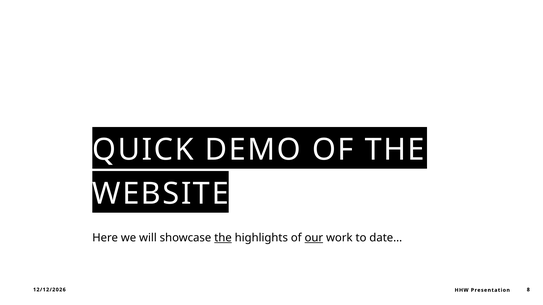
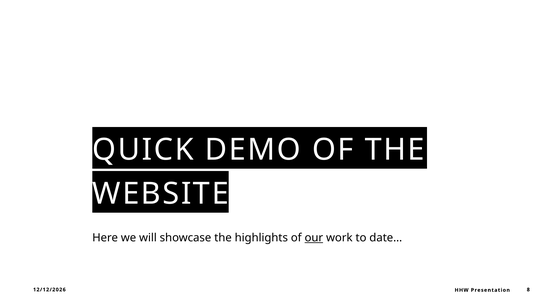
the at (223, 238) underline: present -> none
